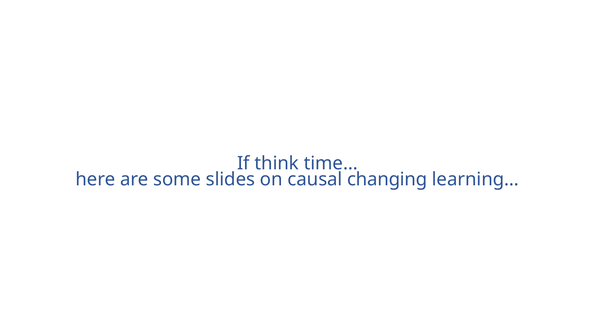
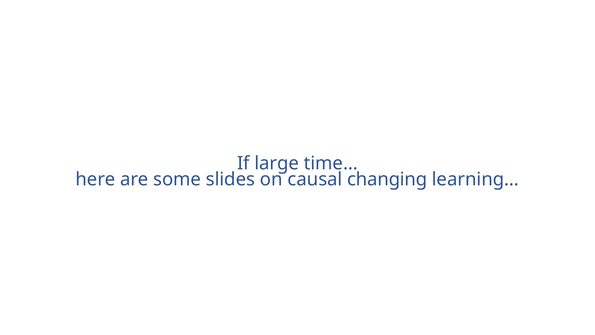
think: think -> large
